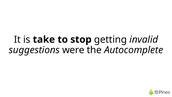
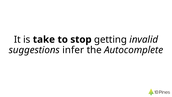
were: were -> infer
